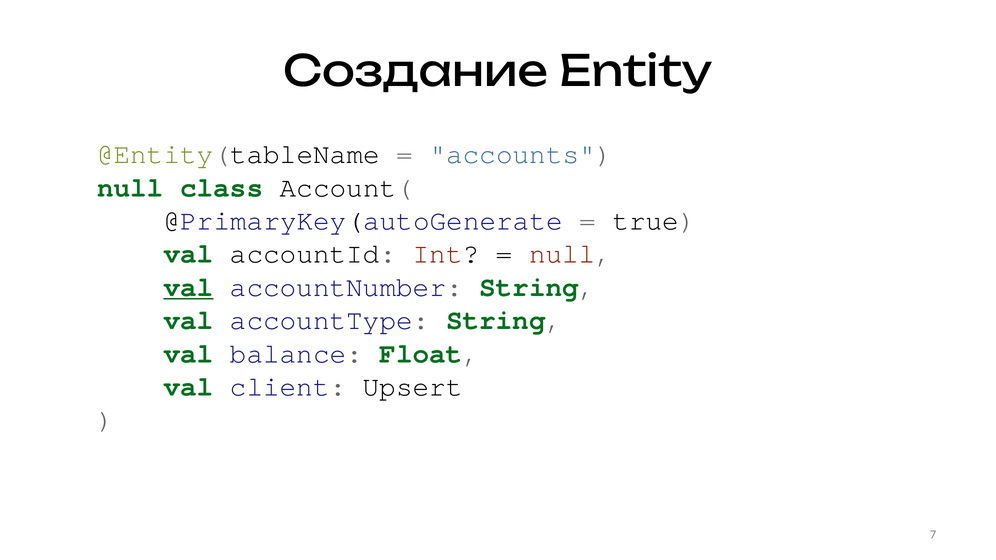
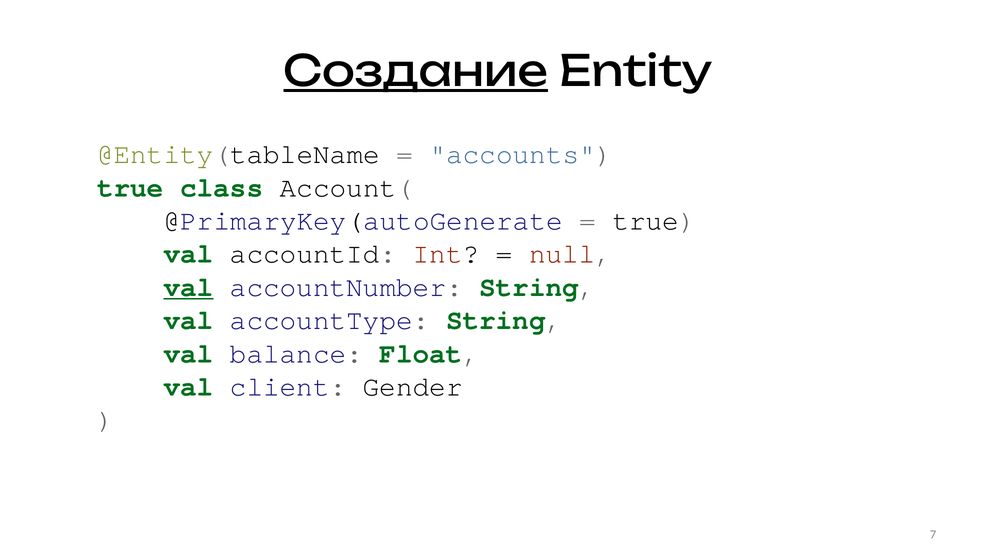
Создание underline: none -> present
null at (130, 187): null -> true
Upsert: Upsert -> Gender
